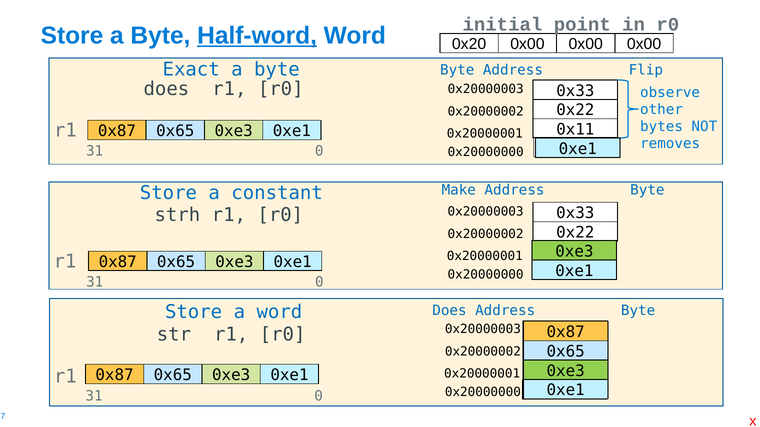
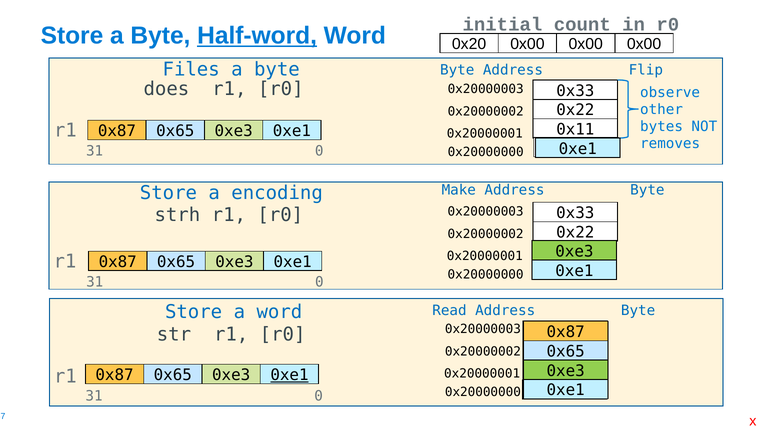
point: point -> count
Exact: Exact -> Files
constant: constant -> encoding
Does at (449, 311): Does -> Read
0xe1 at (289, 376) underline: none -> present
